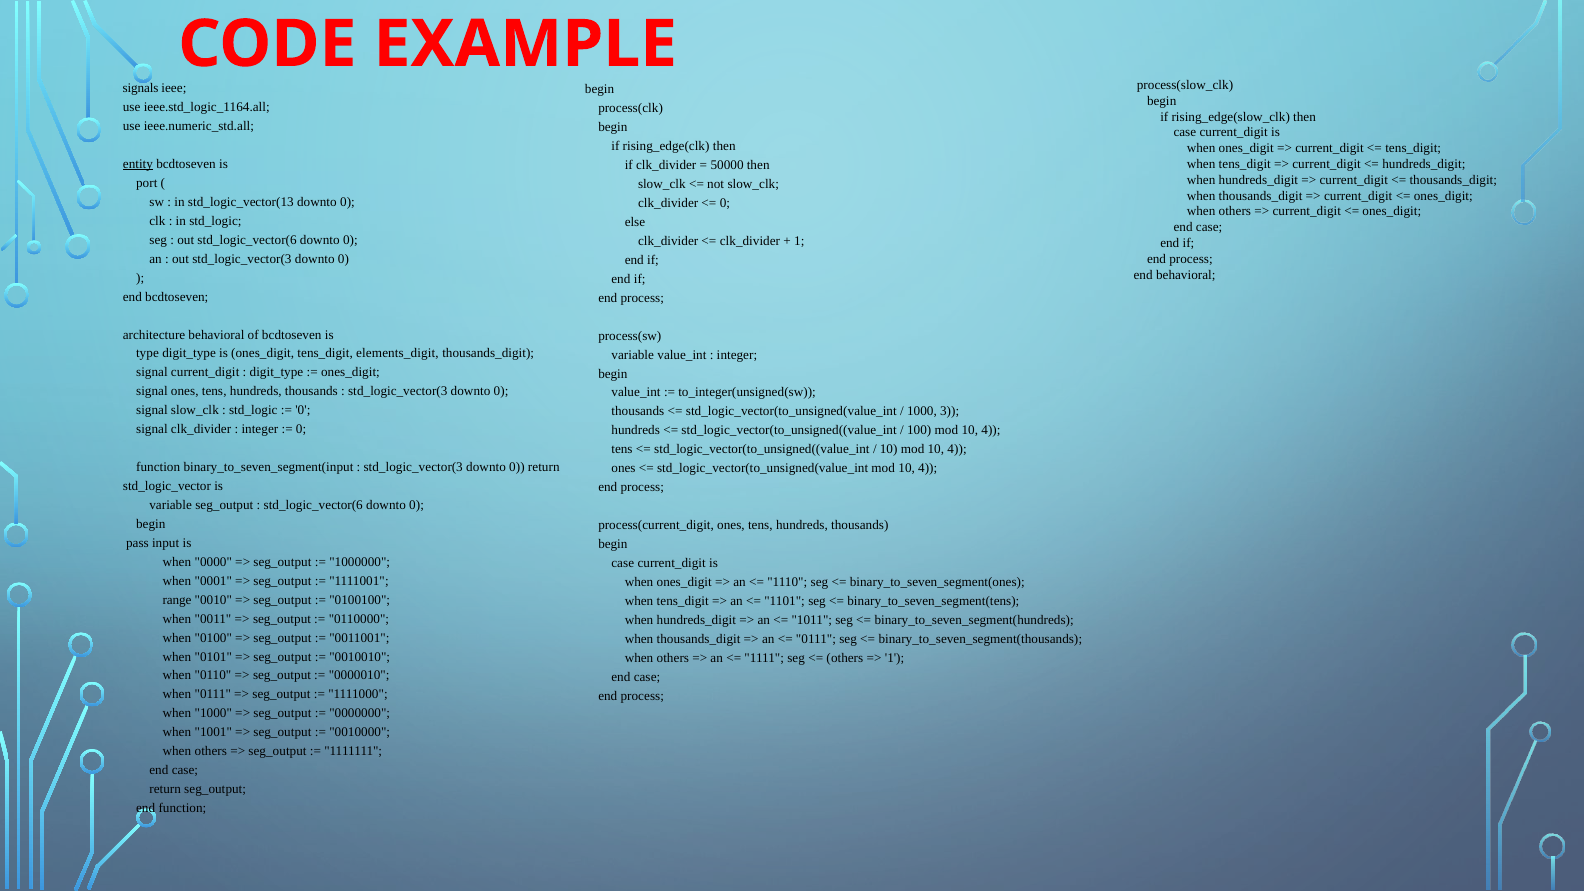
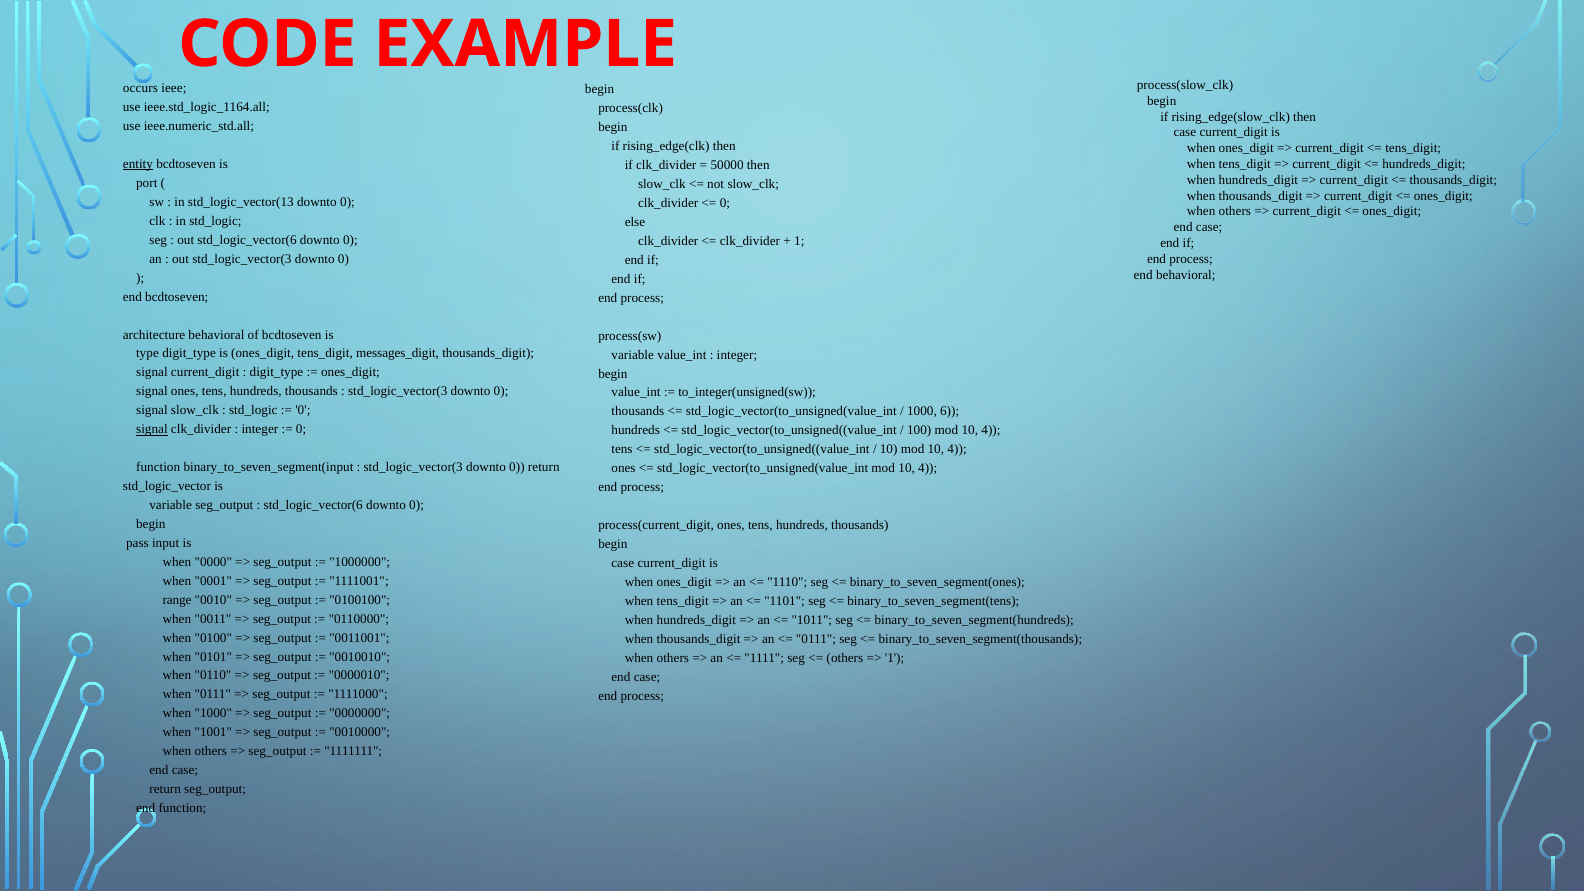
signals: signals -> occurs
elements_digit: elements_digit -> messages_digit
3: 3 -> 6
signal at (152, 429) underline: none -> present
